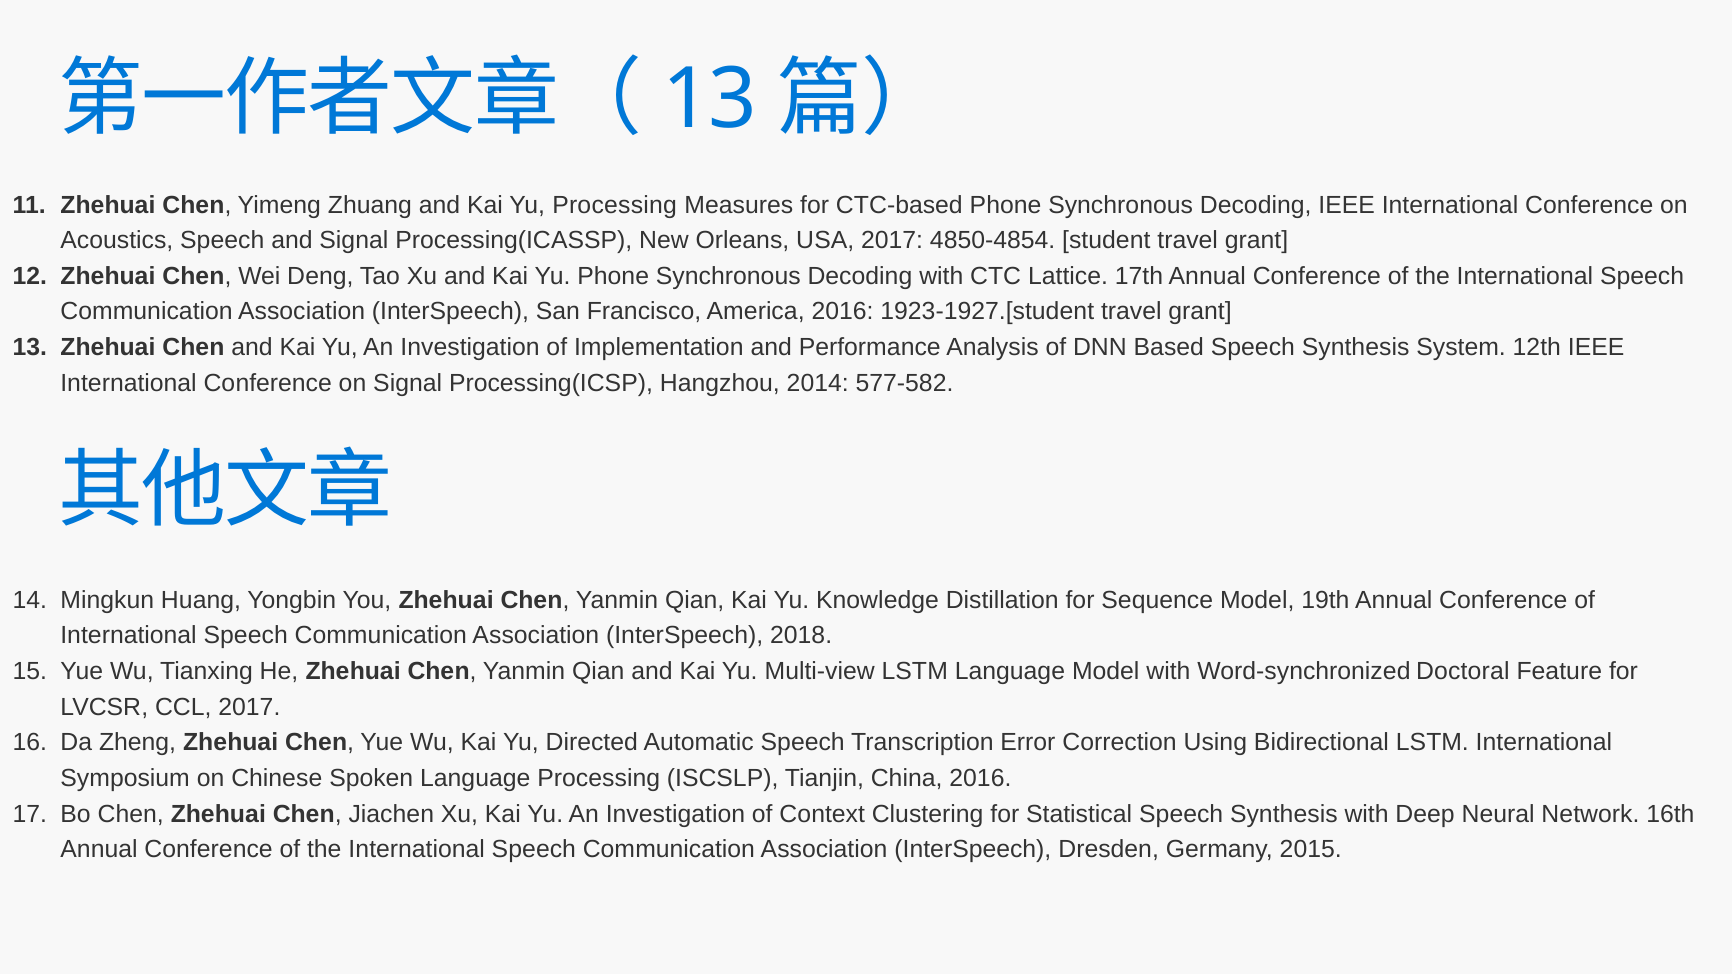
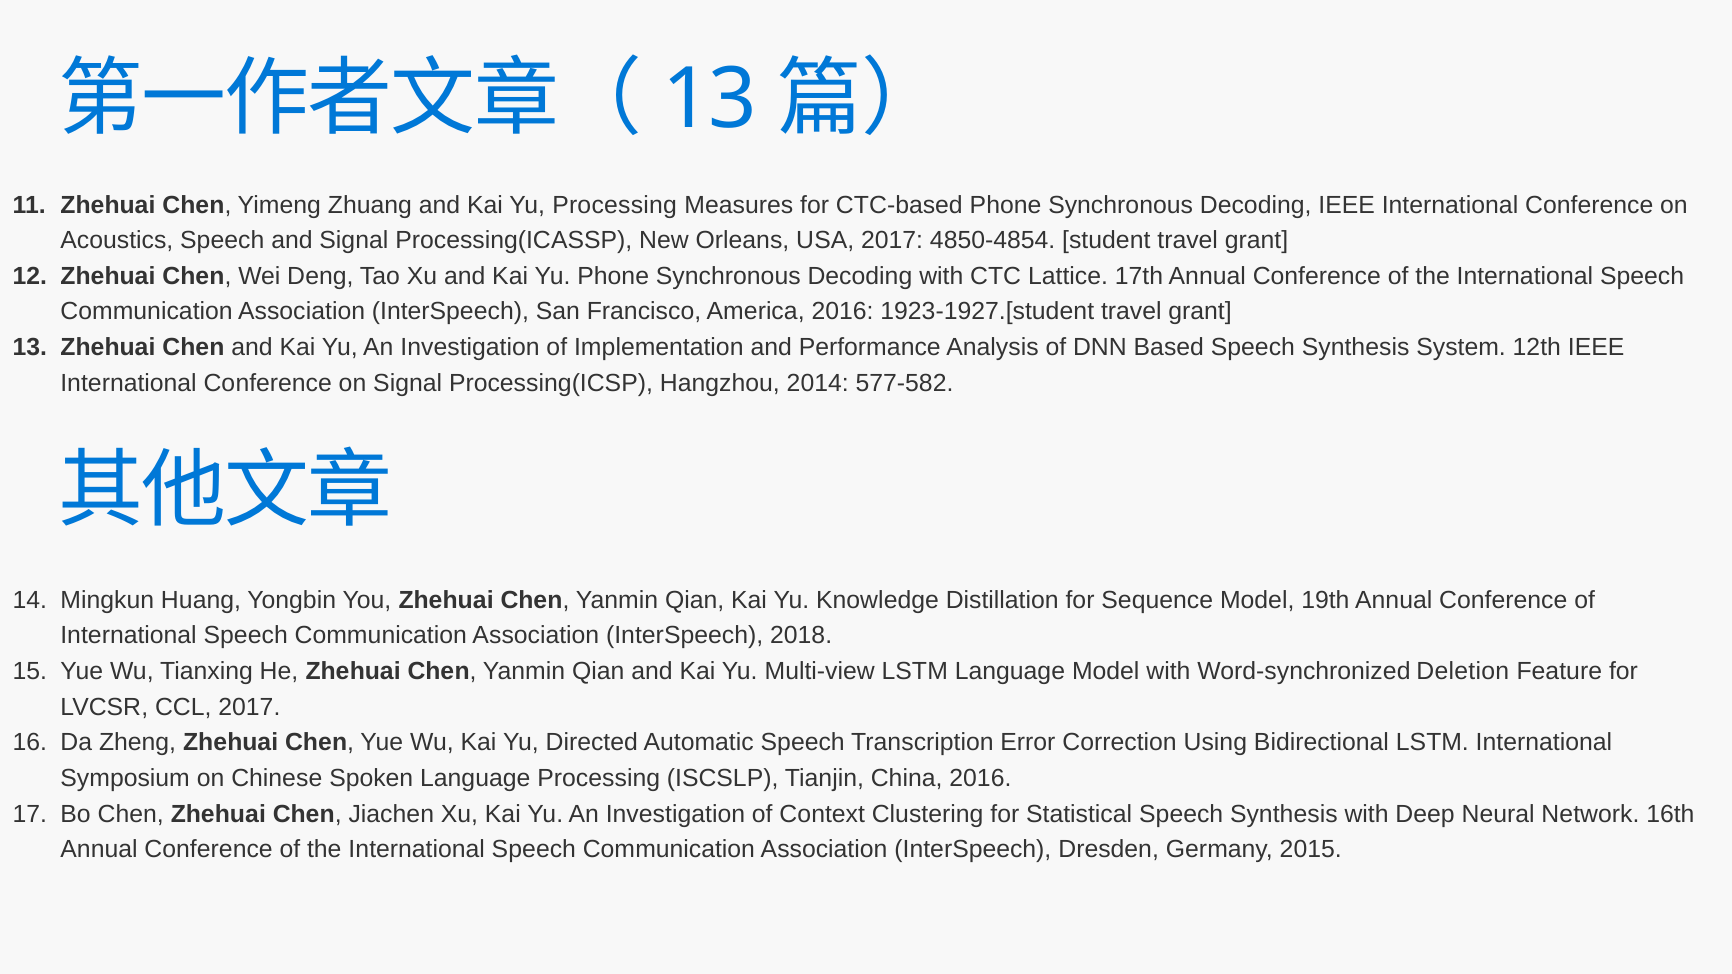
Doctoral: Doctoral -> Deletion
